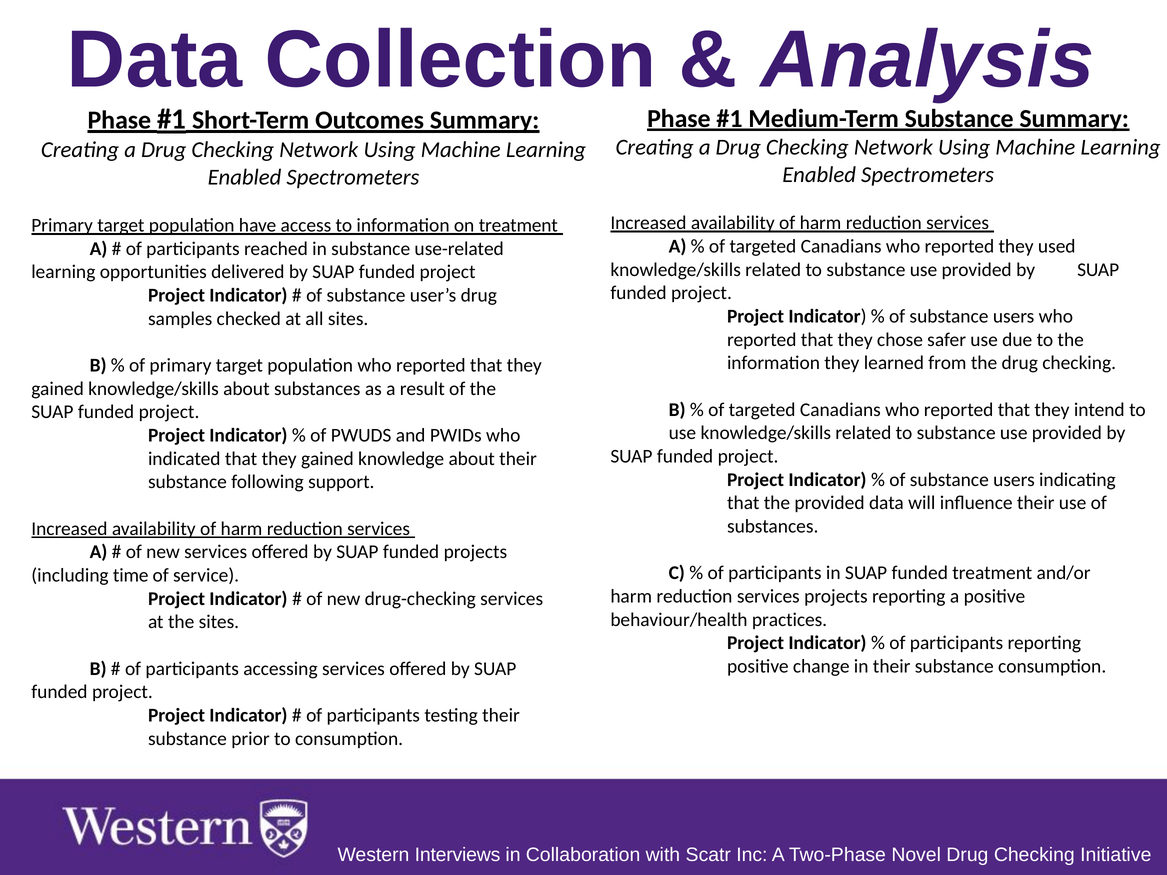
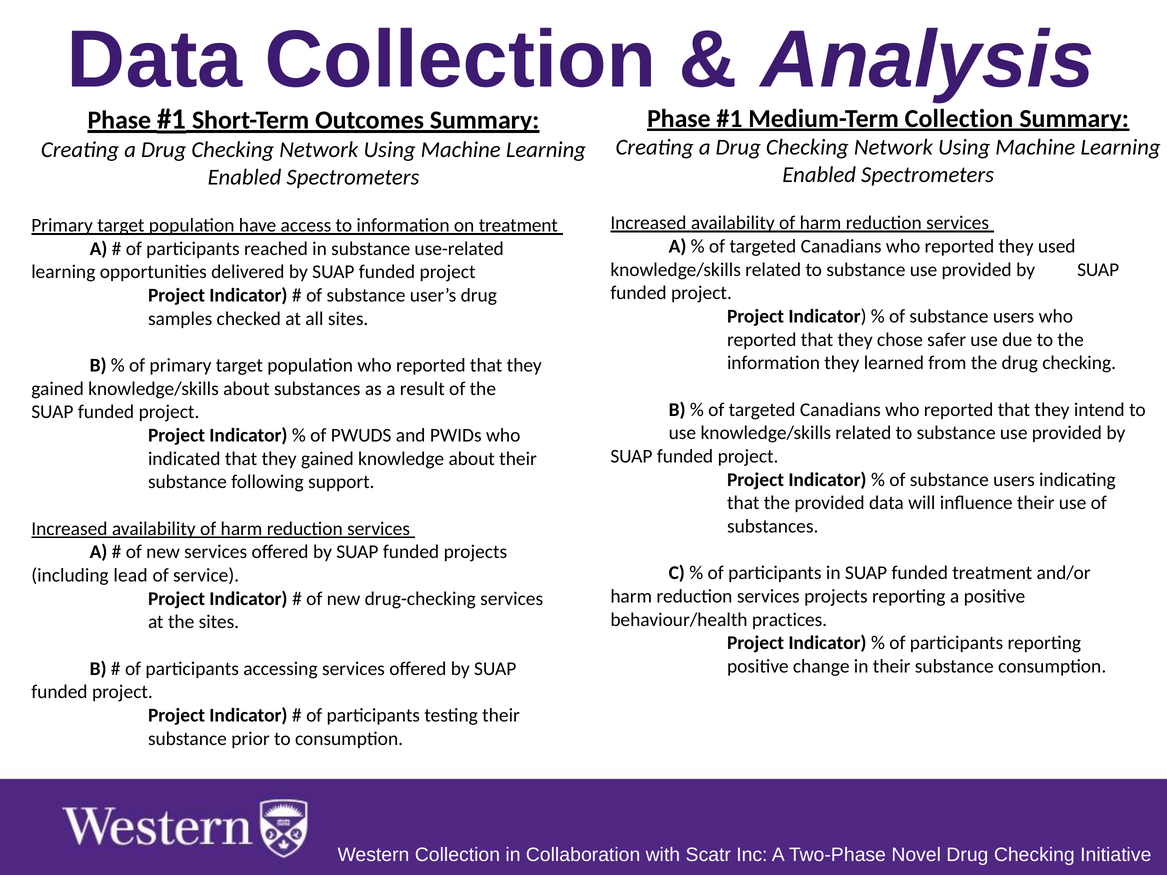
Medium-Term Substance: Substance -> Collection
time: time -> lead
Western Interviews: Interviews -> Collection
